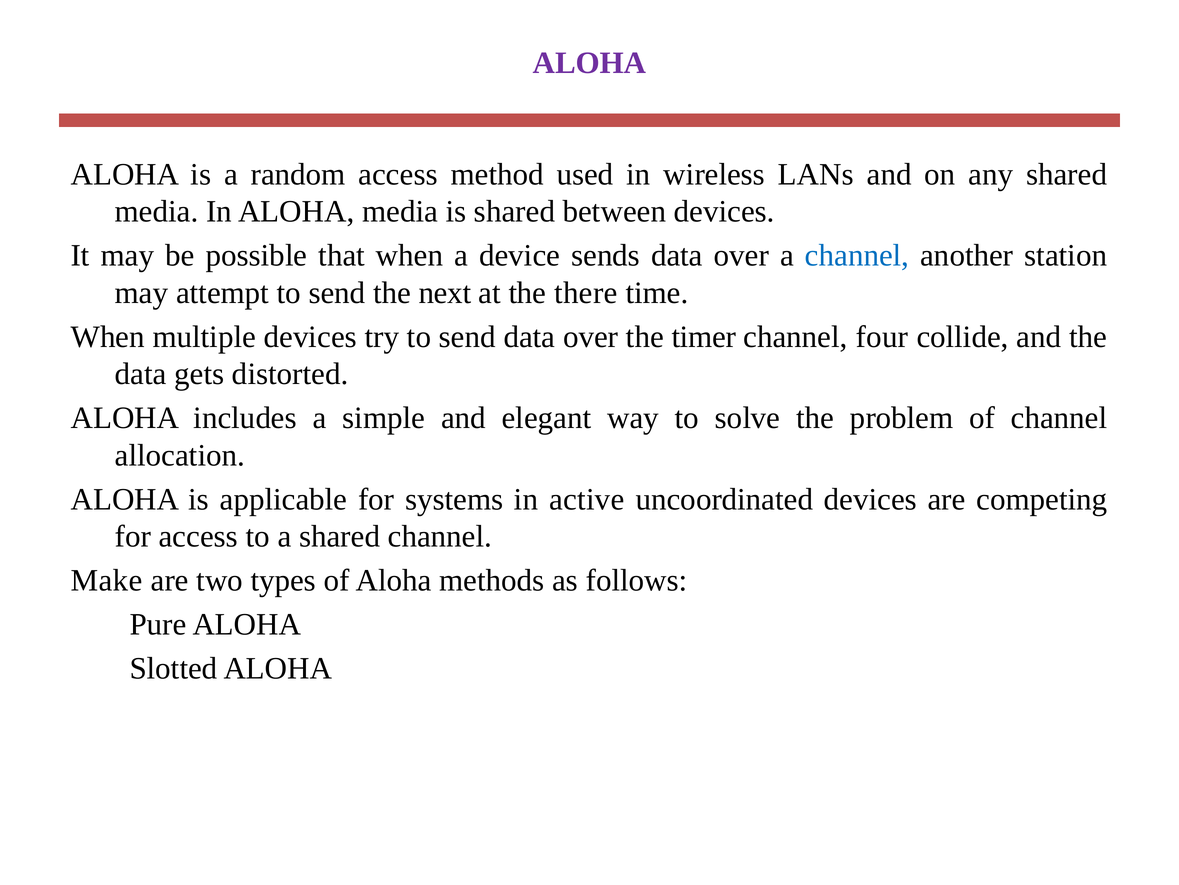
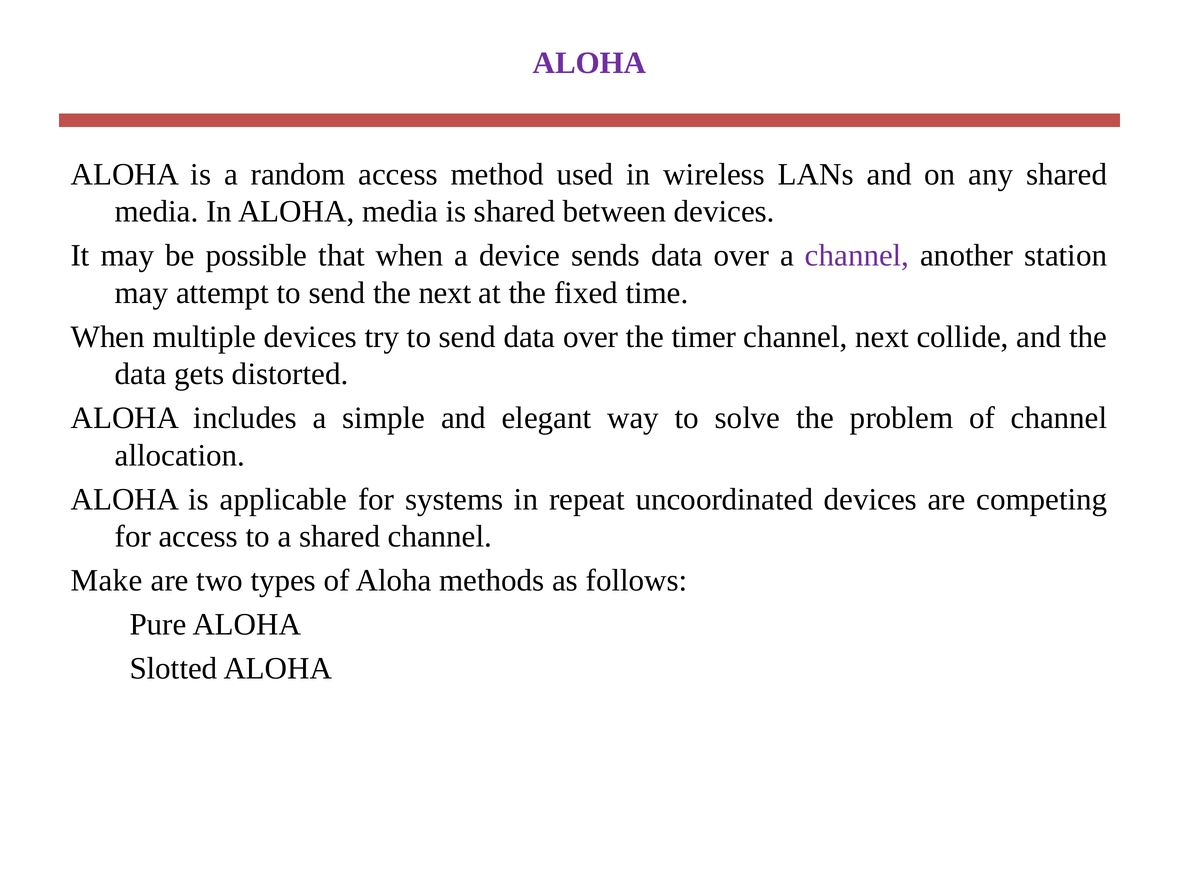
channel at (857, 255) colour: blue -> purple
there: there -> fixed
channel four: four -> next
active: active -> repeat
